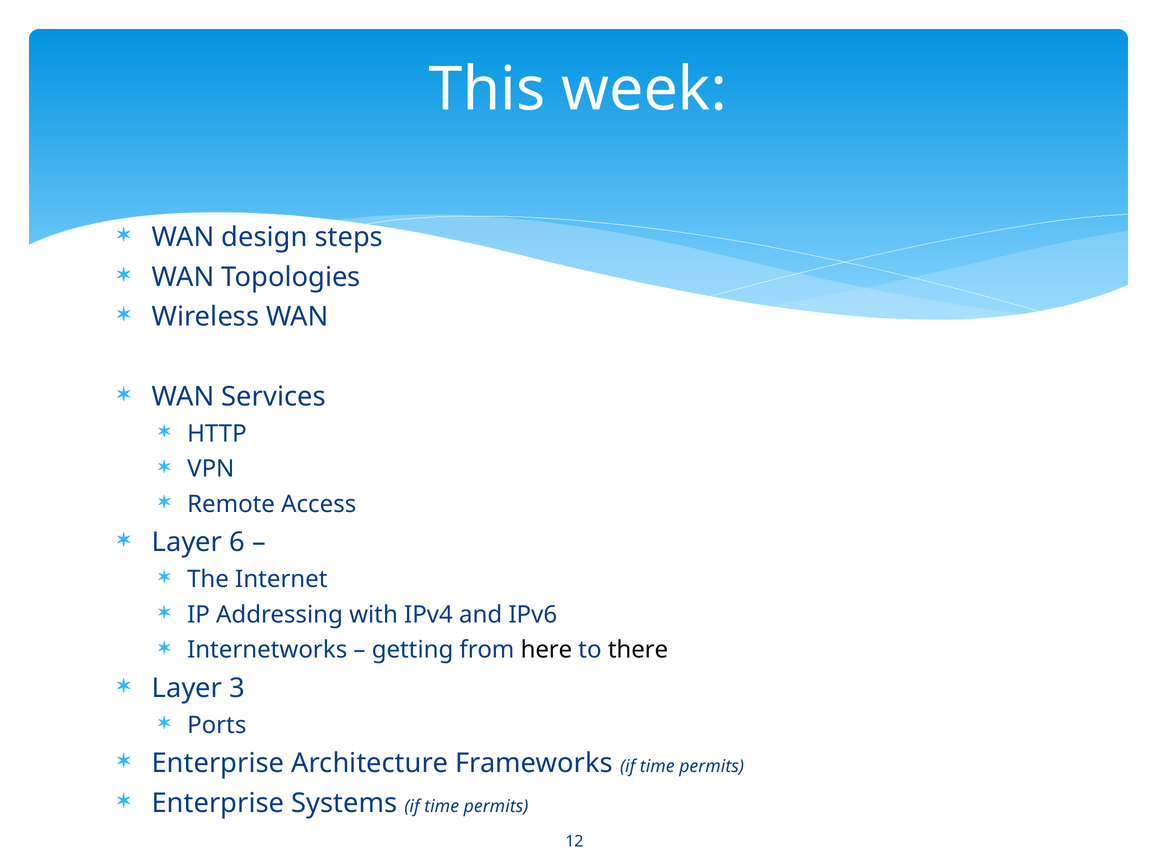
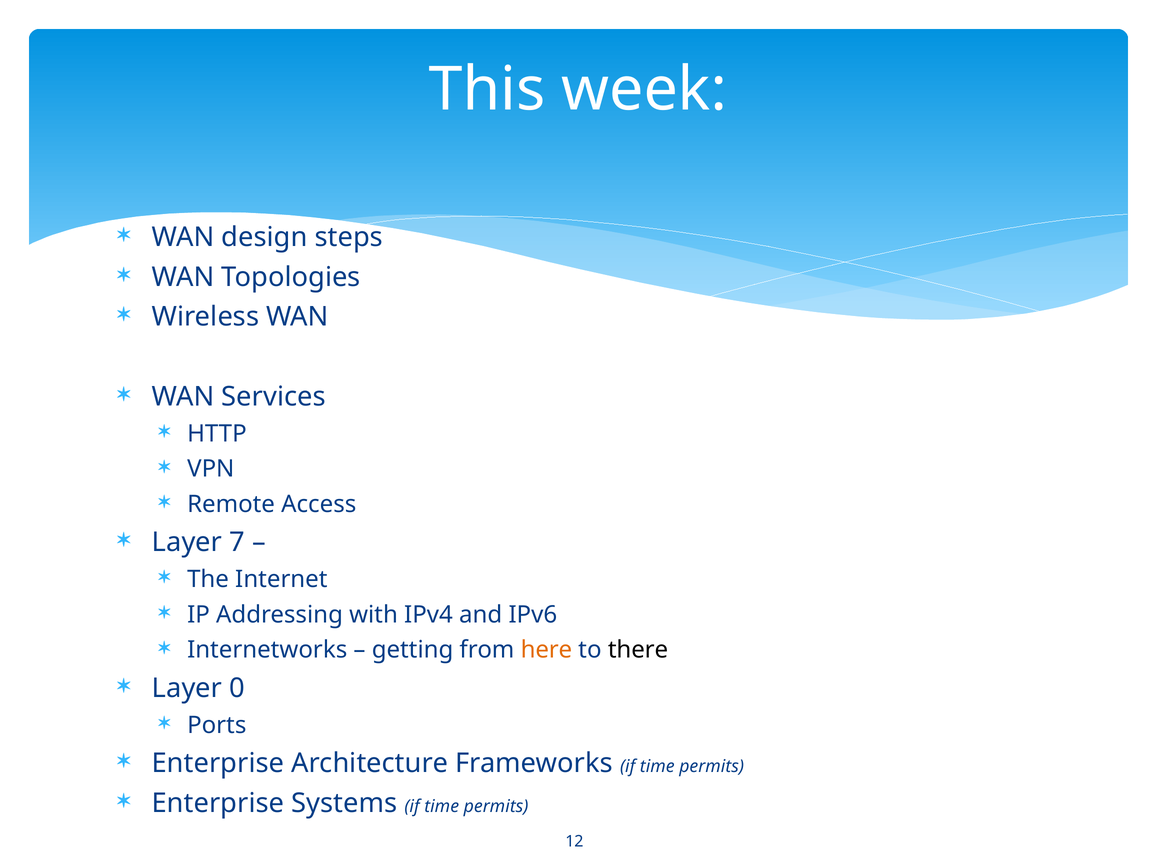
6: 6 -> 7
here colour: black -> orange
3: 3 -> 0
